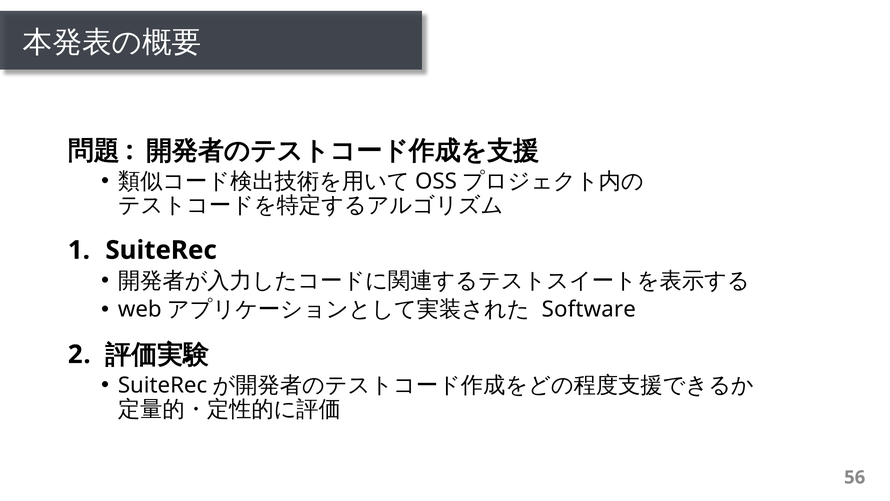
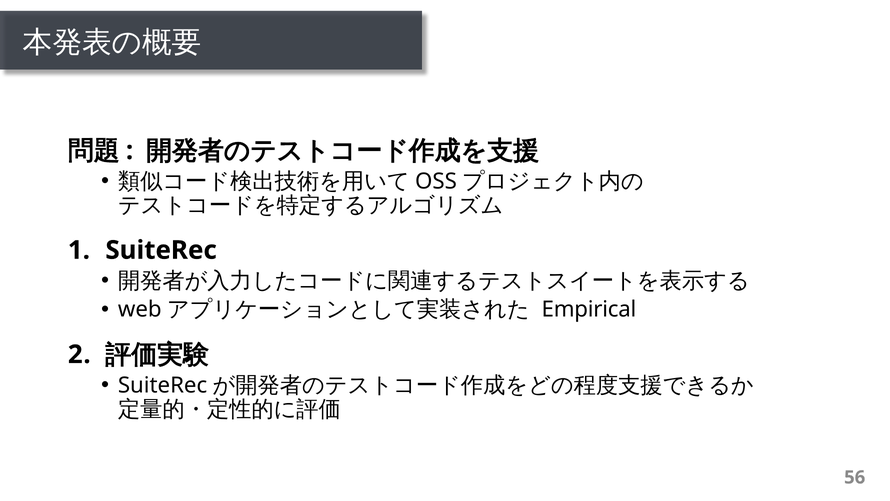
Software: Software -> Empirical
